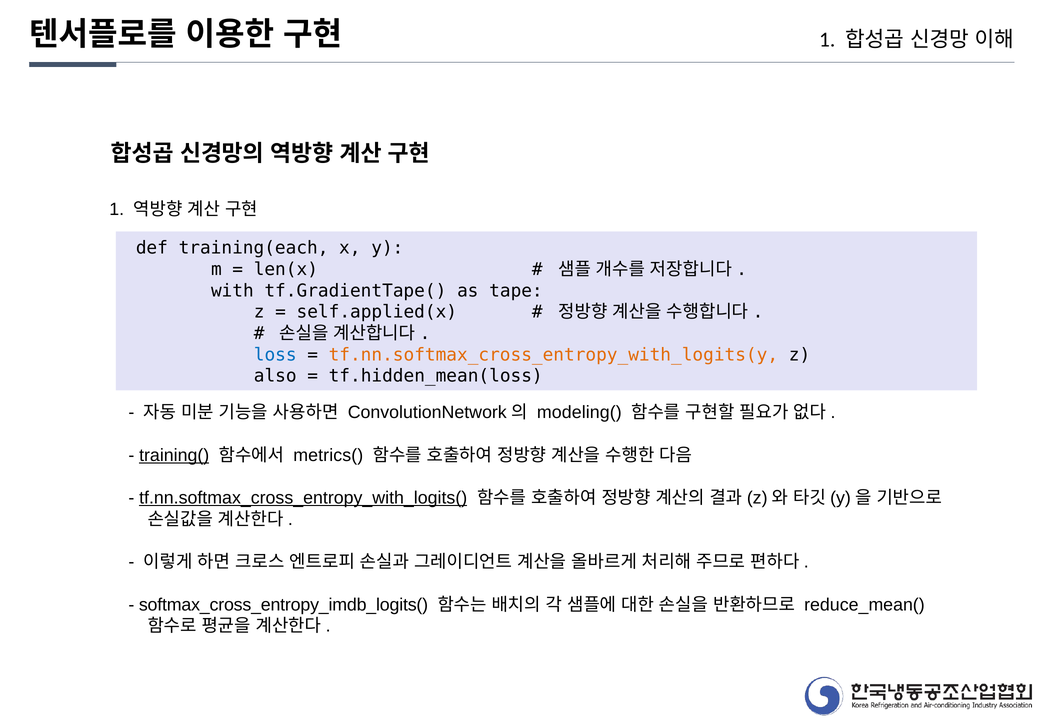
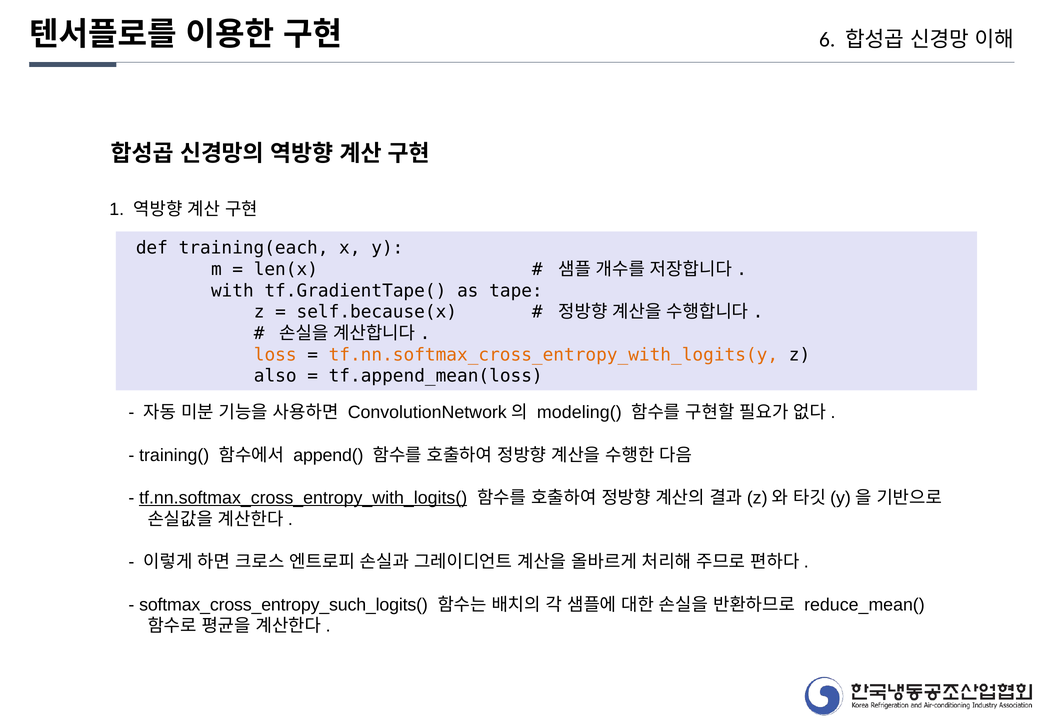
1 at (827, 39): 1 -> 6
self.applied(x: self.applied(x -> self.because(x
loss colour: blue -> orange
tf.hidden_mean(loss: tf.hidden_mean(loss -> tf.append_mean(loss
training( underline: present -> none
metrics(: metrics( -> append(
softmax_cross_entropy_imdb_logits(: softmax_cross_entropy_imdb_logits( -> softmax_cross_entropy_such_logits(
